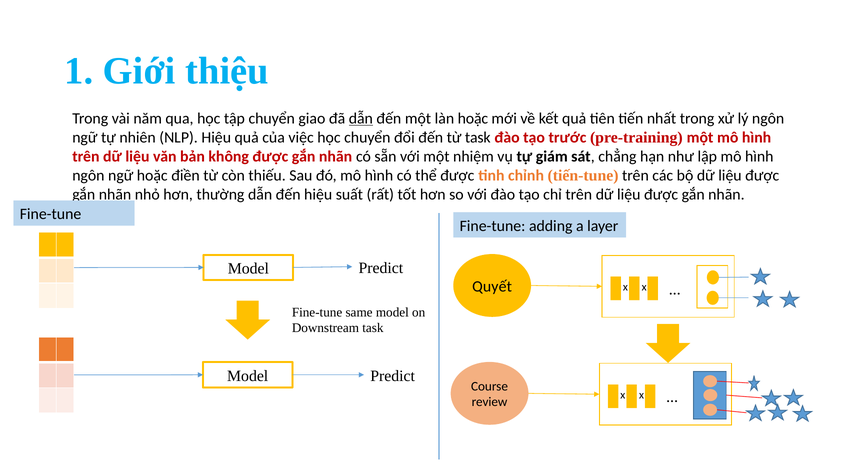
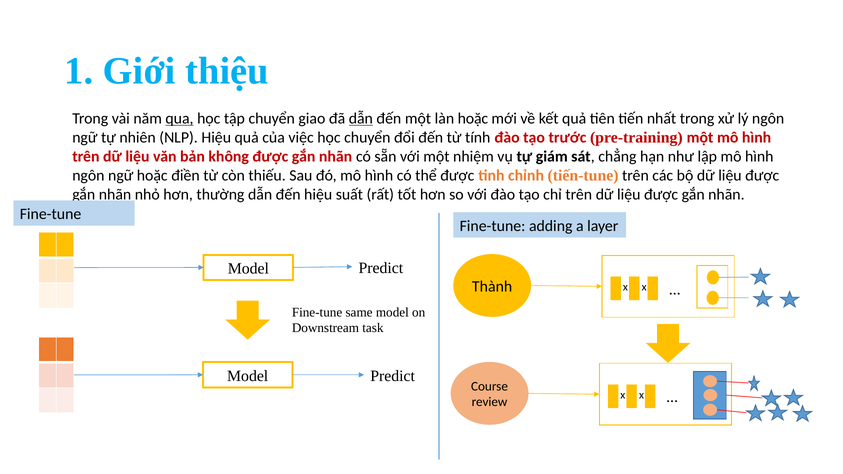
qua underline: none -> present
từ task: task -> tính
Quyết: Quyết -> Thành
